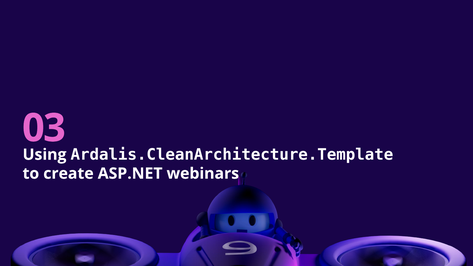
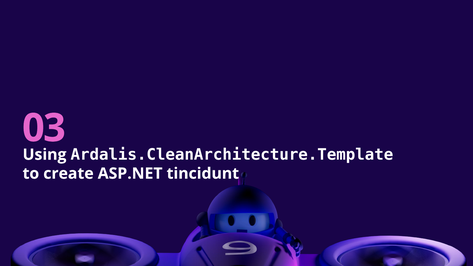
webinars: webinars -> tincidunt
